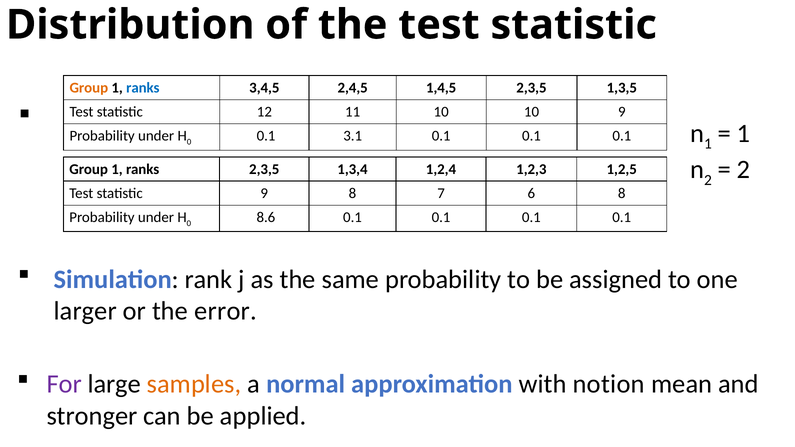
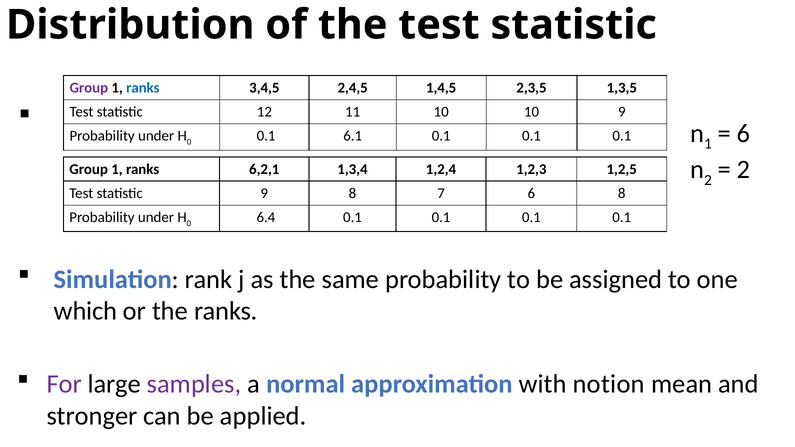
Group at (89, 88) colour: orange -> purple
1 at (744, 134): 1 -> 6
3.1: 3.1 -> 6.1
ranks 2,3,5: 2,3,5 -> 6,2,1
8.6: 8.6 -> 6.4
larger: larger -> which
the error: error -> ranks
samples colour: orange -> purple
